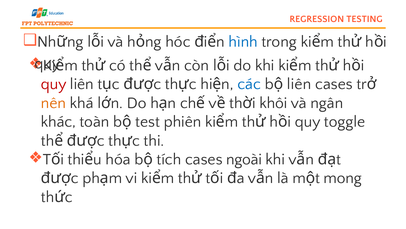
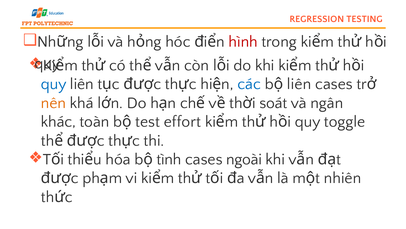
hình colour: blue -> red
quy at (54, 84) colour: red -> blue
khôi: khôi -> soát
phiên: phiên -> effort
tích: tích -> tình
mong: mong -> nhiên
